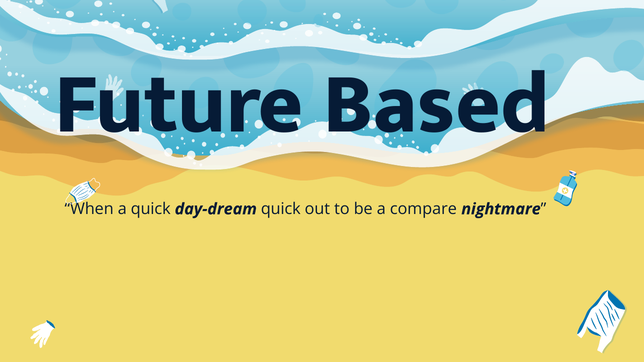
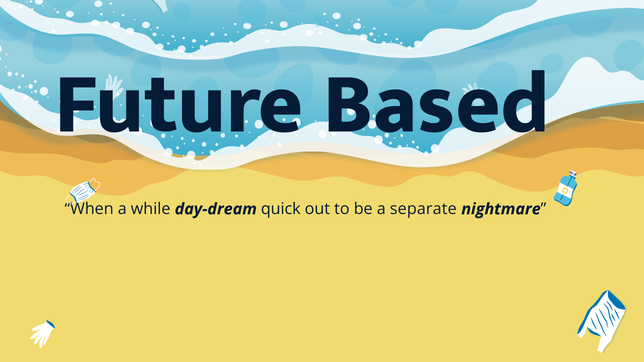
a quick: quick -> while
compare: compare -> separate
